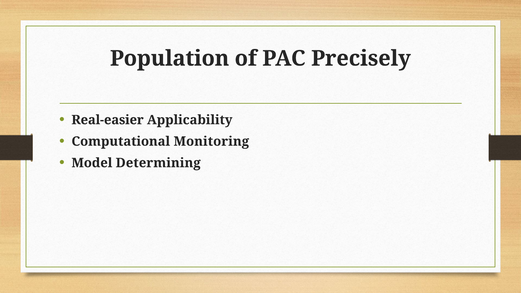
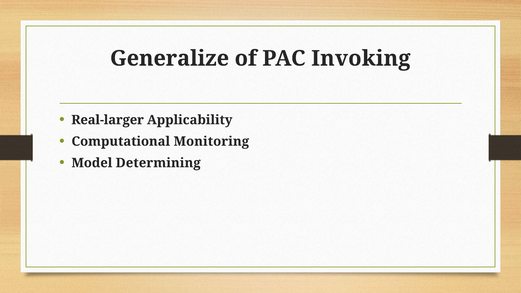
Population: Population -> Generalize
Precisely: Precisely -> Invoking
Real-easier: Real-easier -> Real-larger
